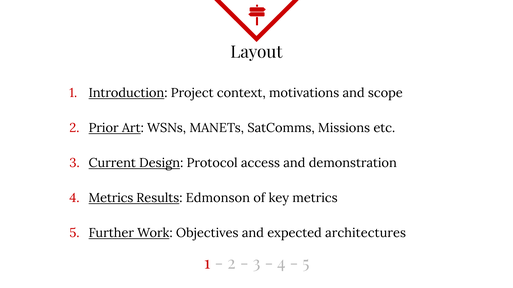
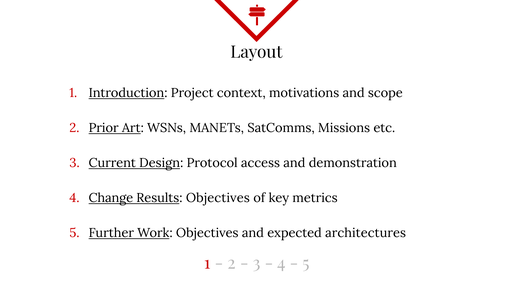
4 Metrics: Metrics -> Change
Results Edmonson: Edmonson -> Objectives
